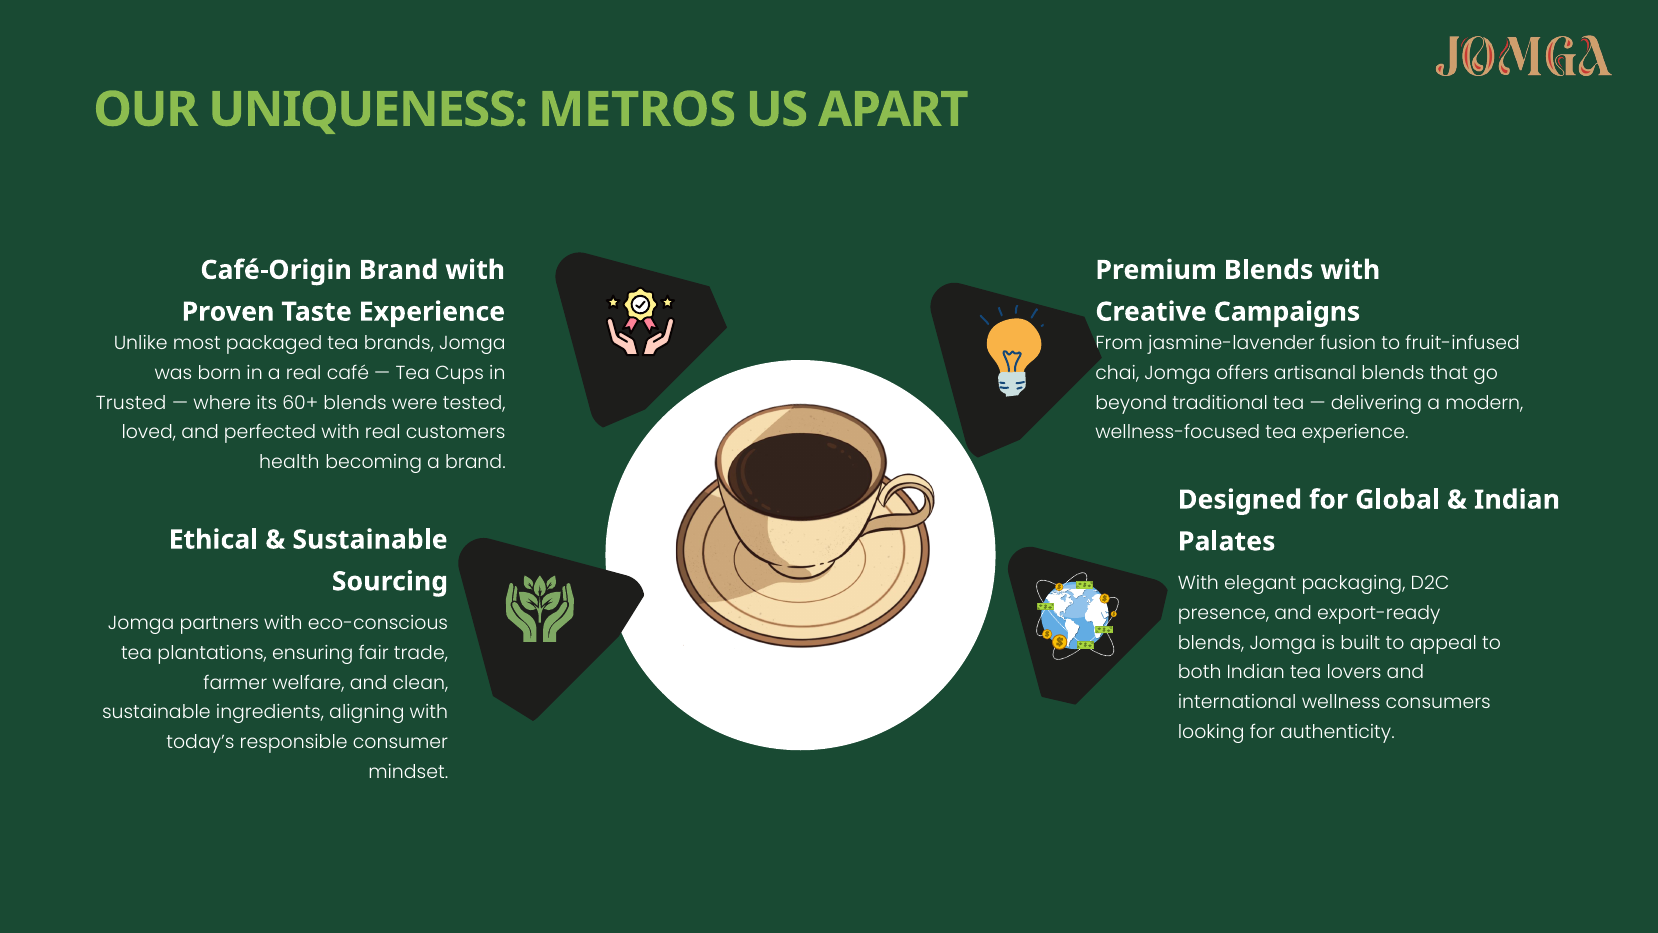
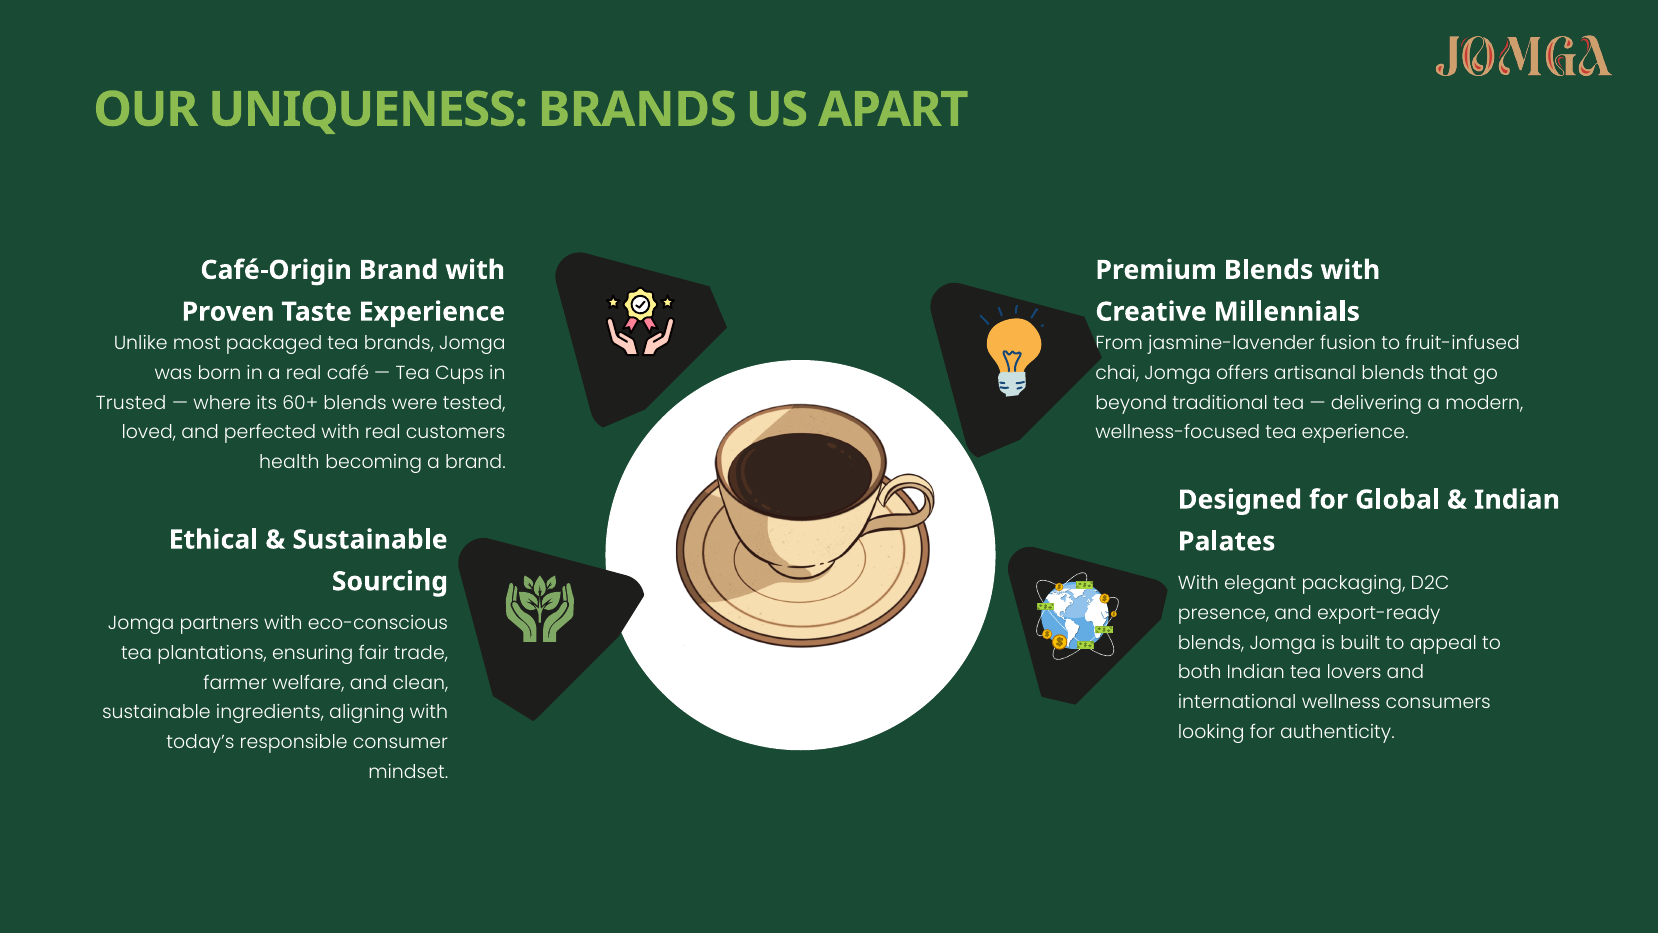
UNIQUENESS METROS: METROS -> BRANDS
Campaigns: Campaigns -> Millennials
